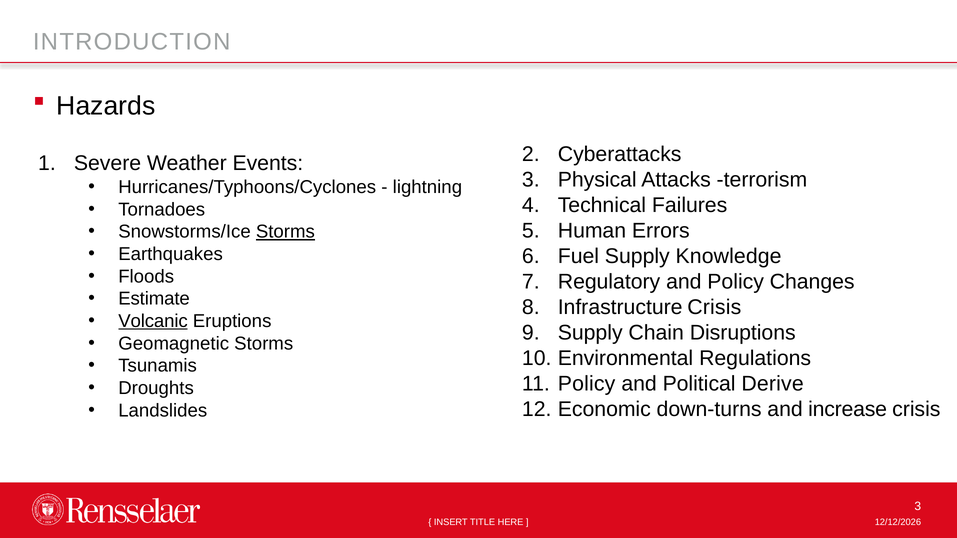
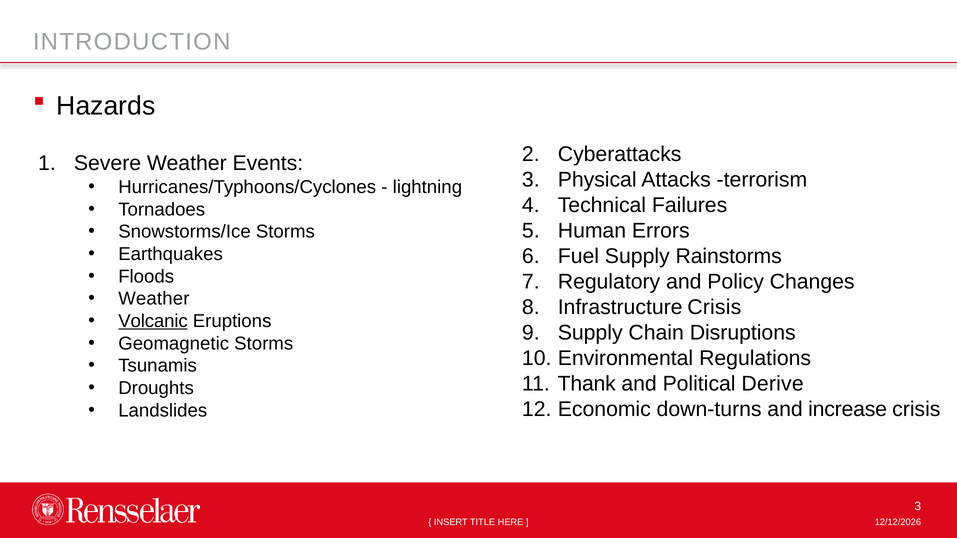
Storms at (285, 232) underline: present -> none
Knowledge: Knowledge -> Rainstorms
Estimate at (154, 299): Estimate -> Weather
Policy at (587, 384): Policy -> Thank
